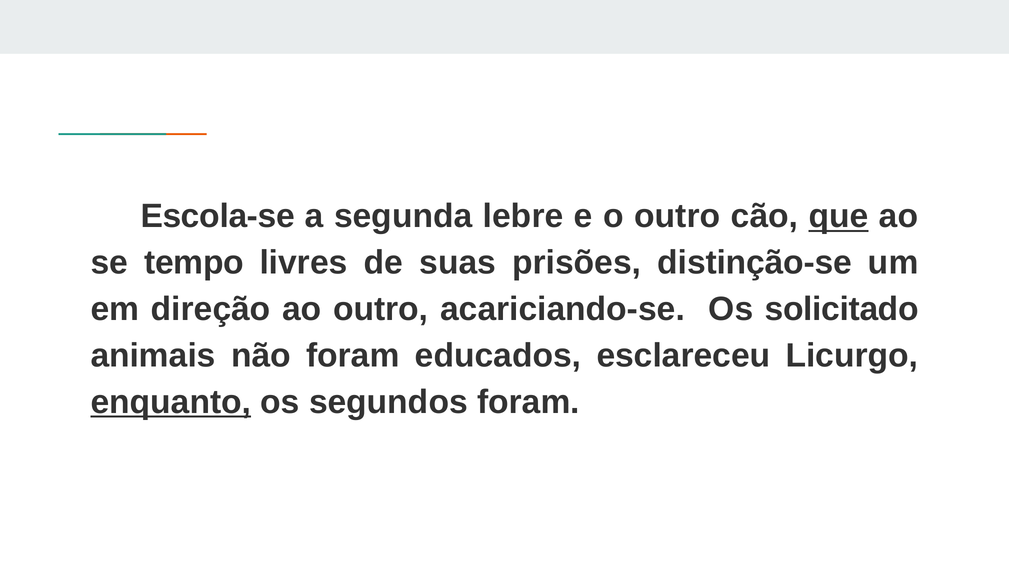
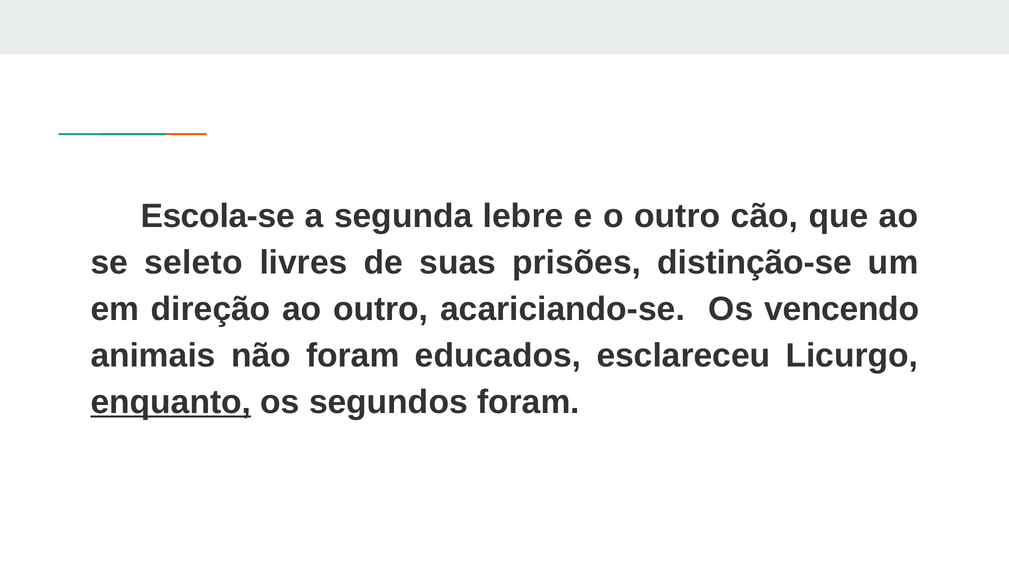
que underline: present -> none
tempo: tempo -> seleto
solicitado: solicitado -> vencendo
